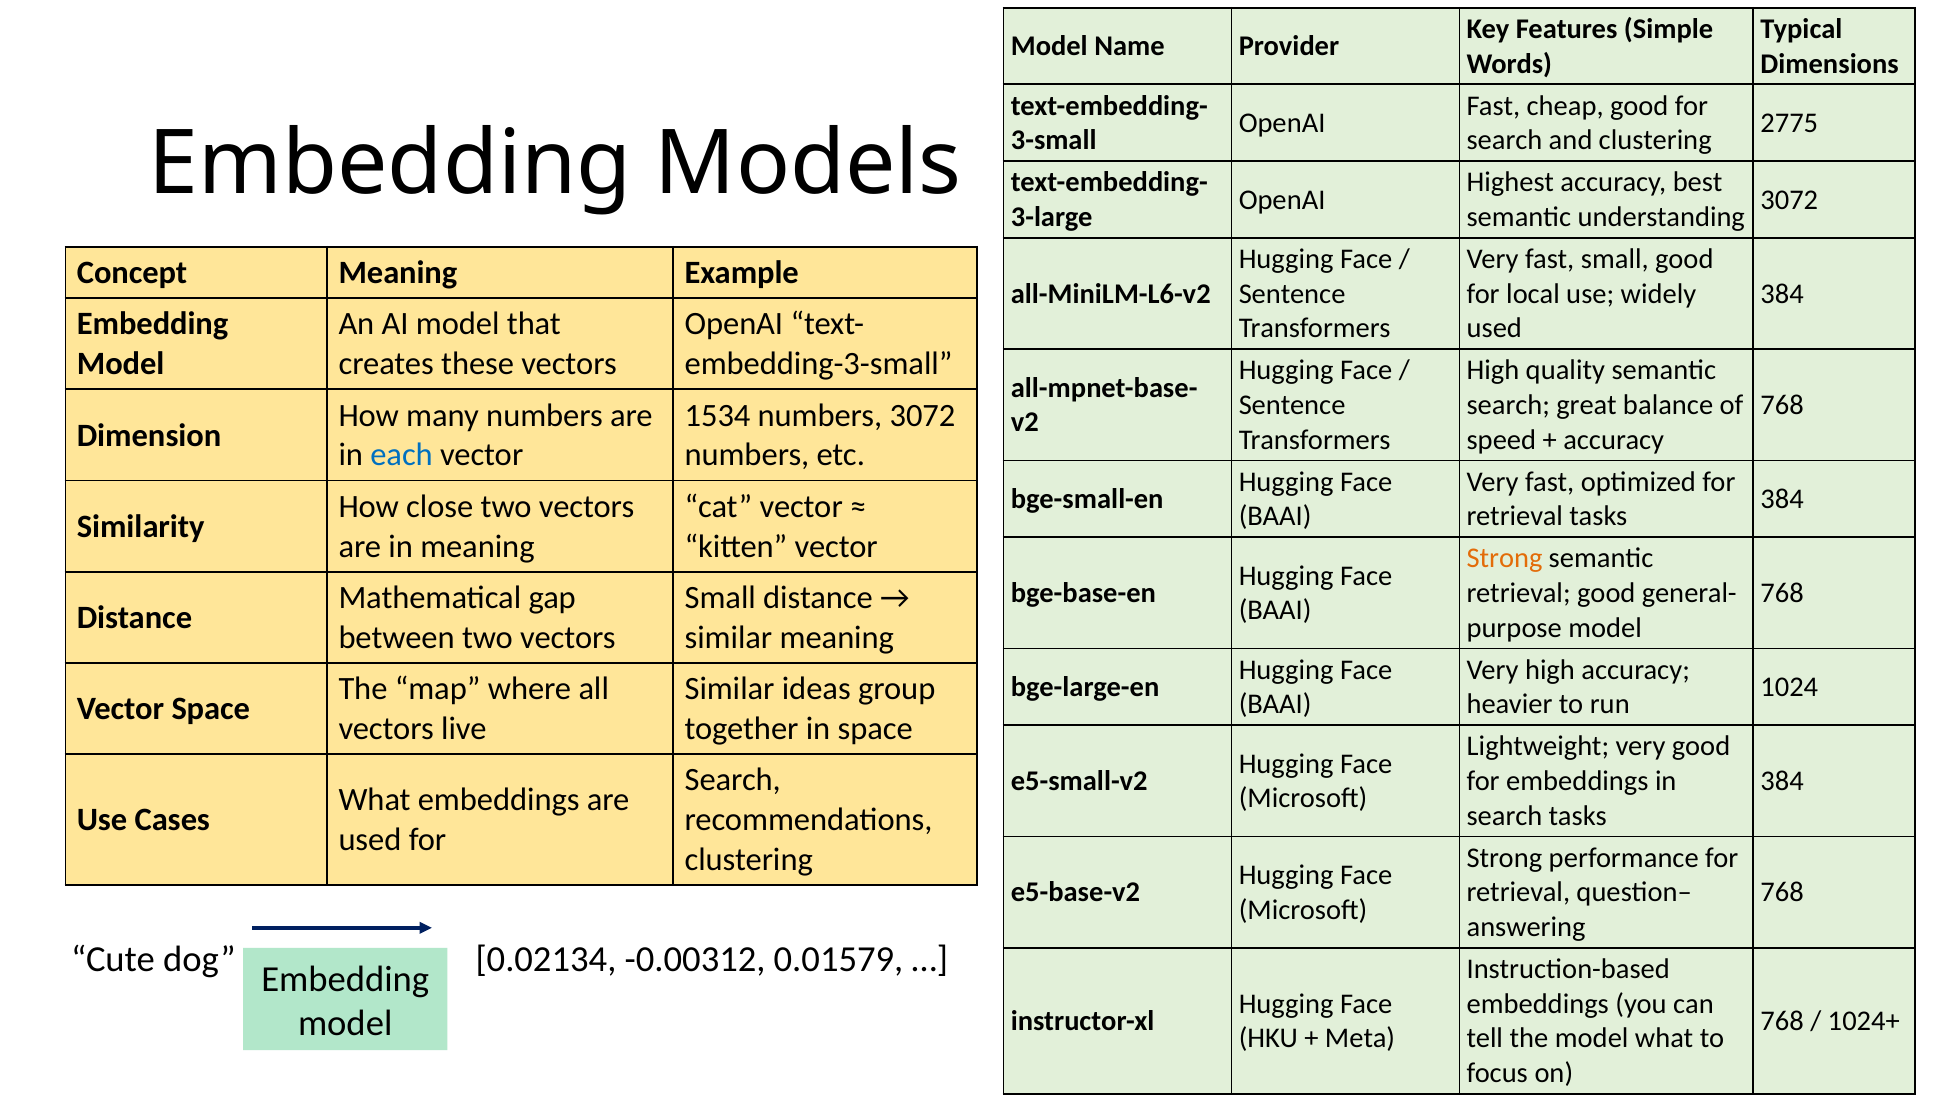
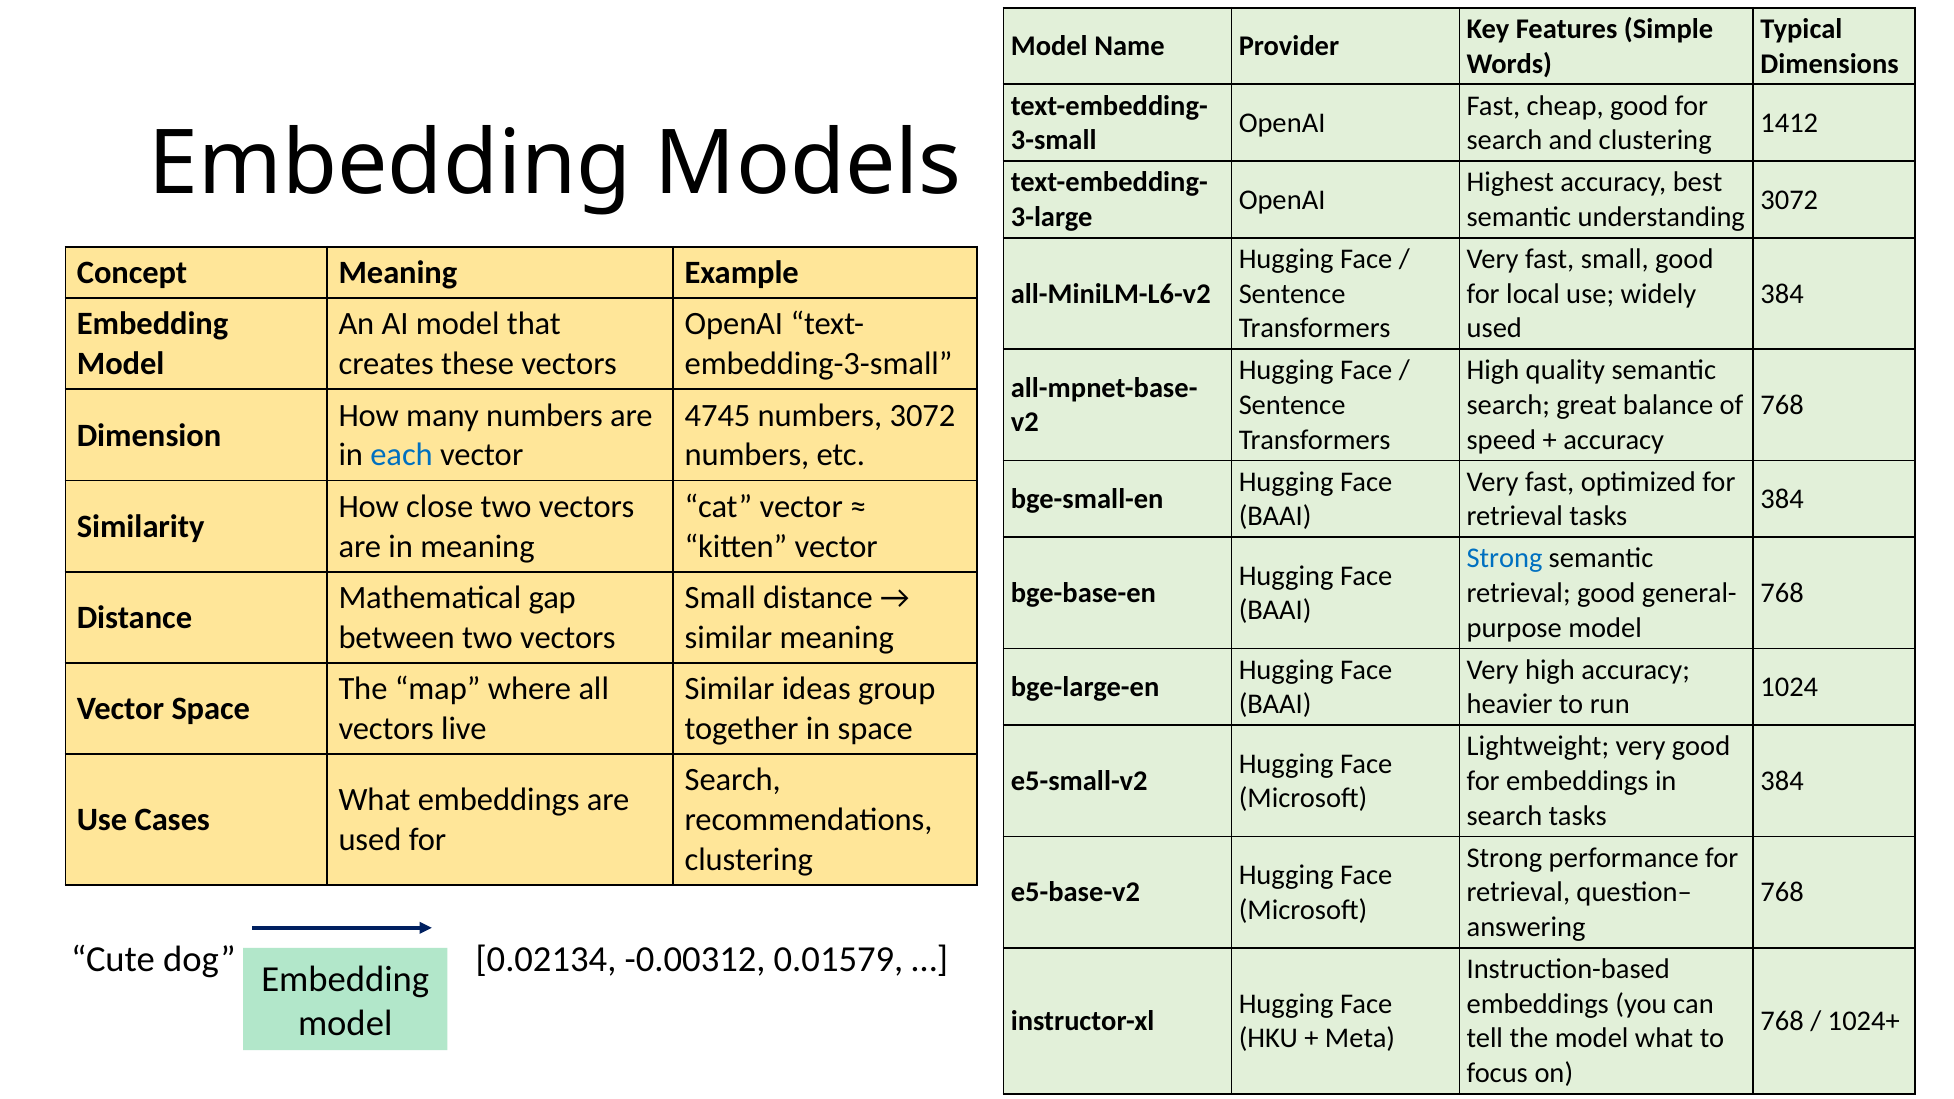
2775: 2775 -> 1412
1534: 1534 -> 4745
Strong at (1505, 558) colour: orange -> blue
